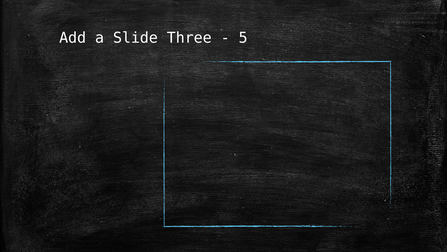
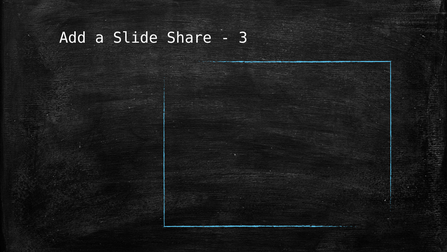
Three: Three -> Share
5: 5 -> 3
